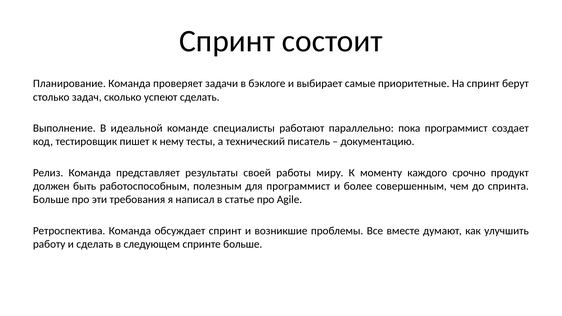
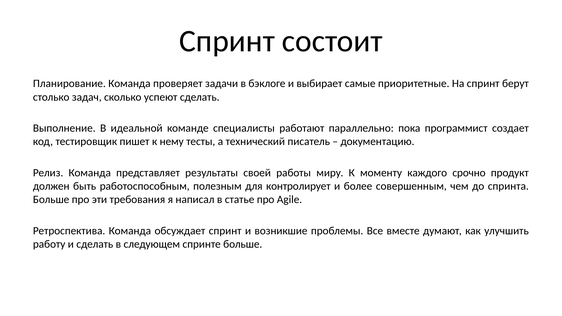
для программист: программист -> контролирует
